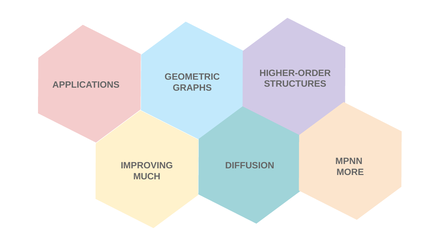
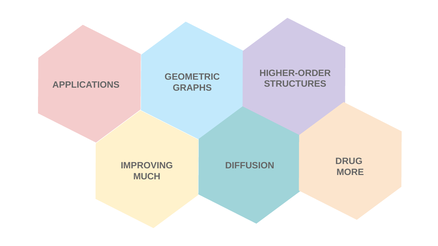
MPNN: MPNN -> DRUG
